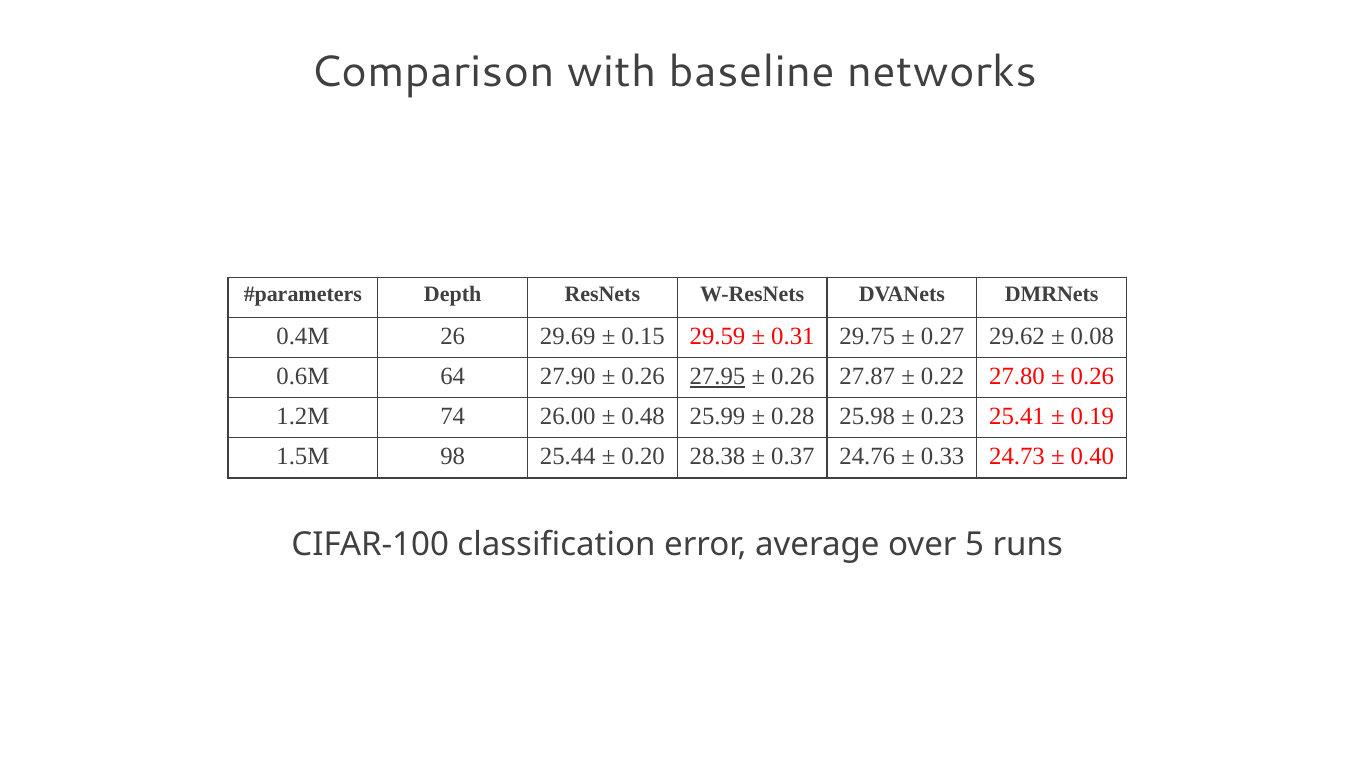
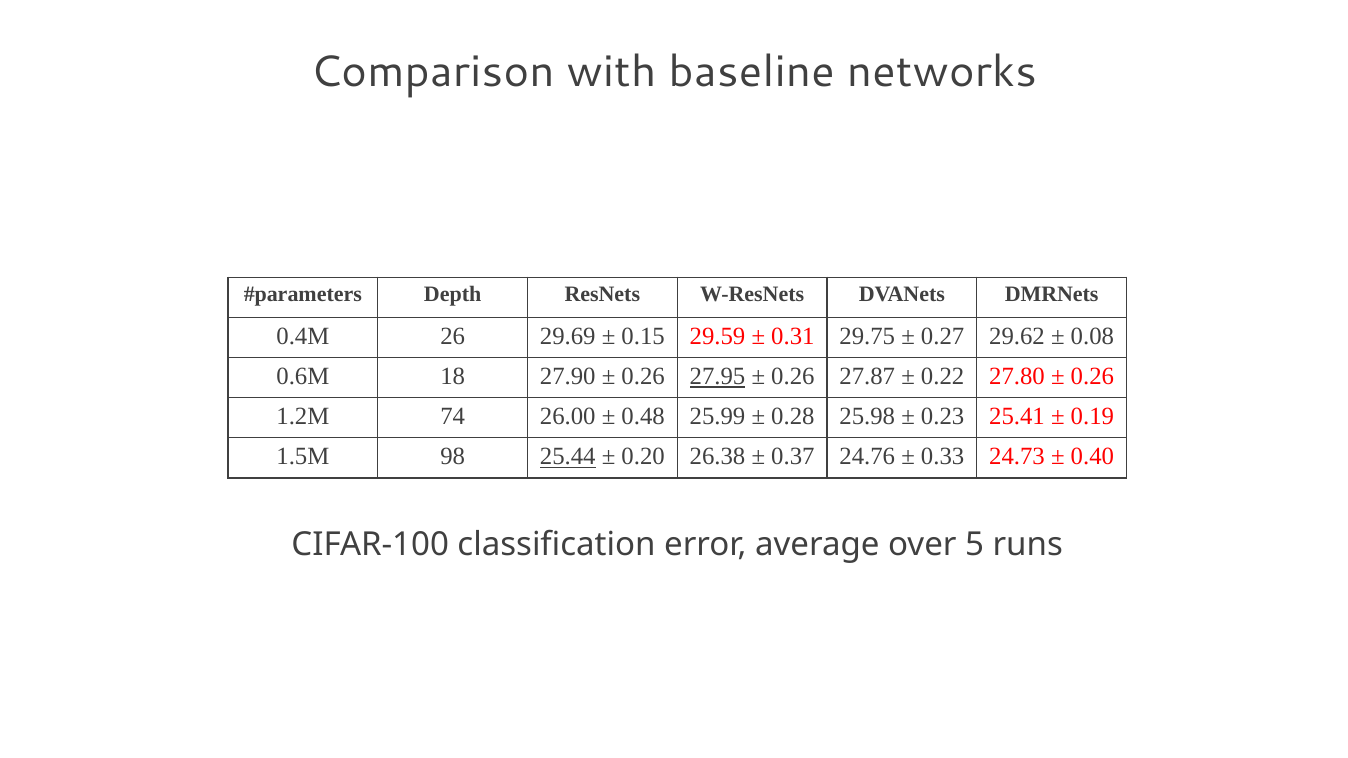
64: 64 -> 18
25.44 underline: none -> present
28.38: 28.38 -> 26.38
